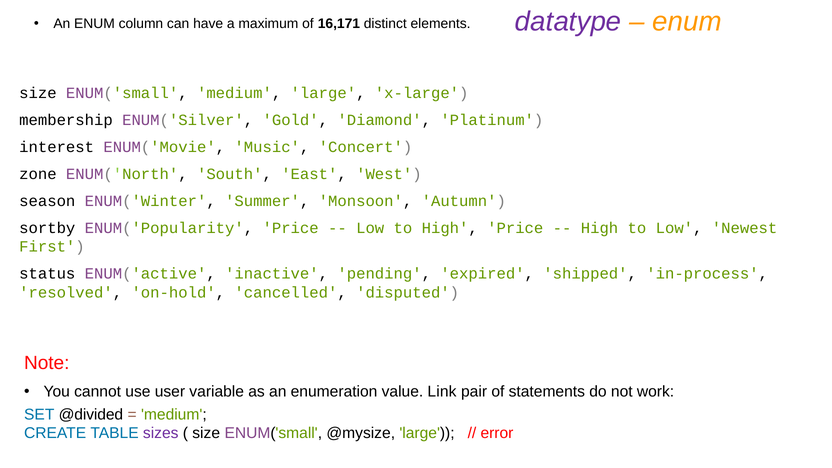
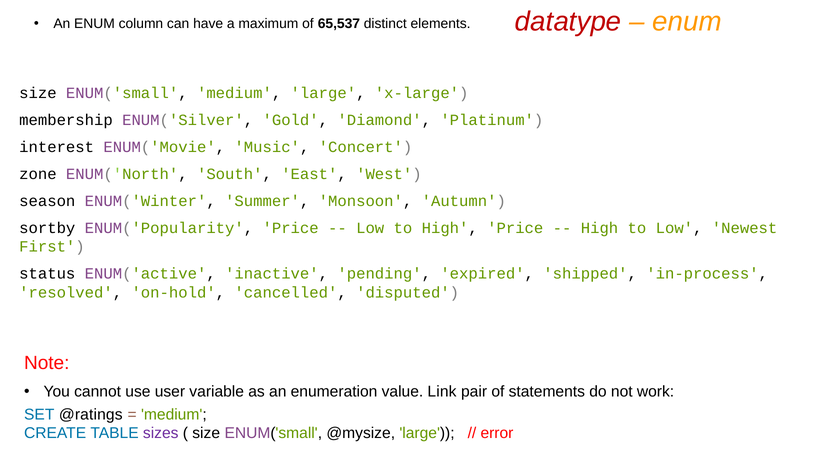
datatype colour: purple -> red
16,171: 16,171 -> 65,537
@divided: @divided -> @ratings
